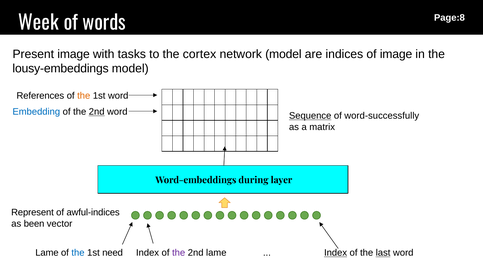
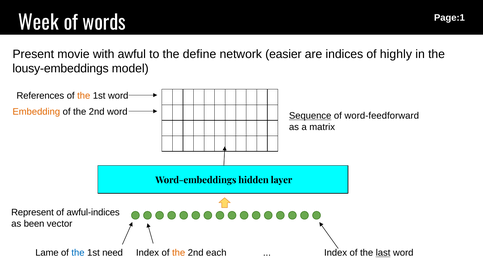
Page:8: Page:8 -> Page:1
Present image: image -> movie
tasks: tasks -> awful
cortex: cortex -> define
network model: model -> easier
of image: image -> highly
Embedding colour: blue -> orange
2nd at (97, 112) underline: present -> none
word-successfully: word-successfully -> word-feedforward
during: during -> hidden
the at (179, 253) colour: purple -> orange
2nd lame: lame -> each
Index at (336, 253) underline: present -> none
